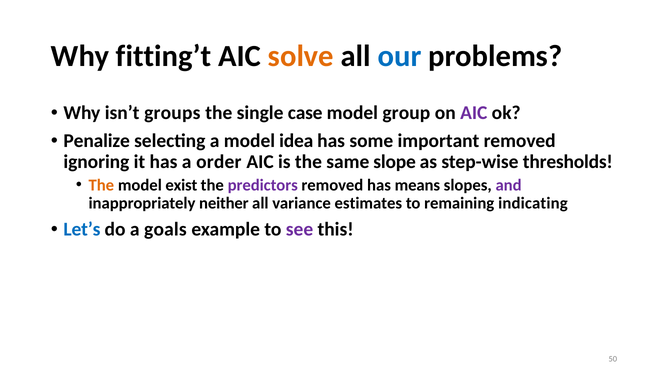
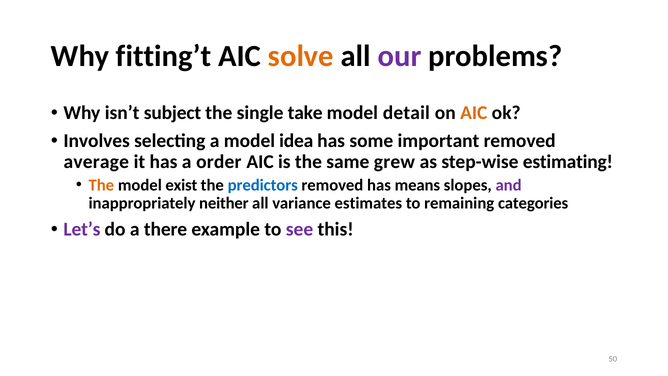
our colour: blue -> purple
groups: groups -> subject
case: case -> take
group: group -> detail
AIC at (474, 113) colour: purple -> orange
Penalize: Penalize -> Involves
ignoring: ignoring -> average
slope: slope -> grew
thresholds: thresholds -> estimating
predictors colour: purple -> blue
indicating: indicating -> categories
Let’s colour: blue -> purple
goals: goals -> there
